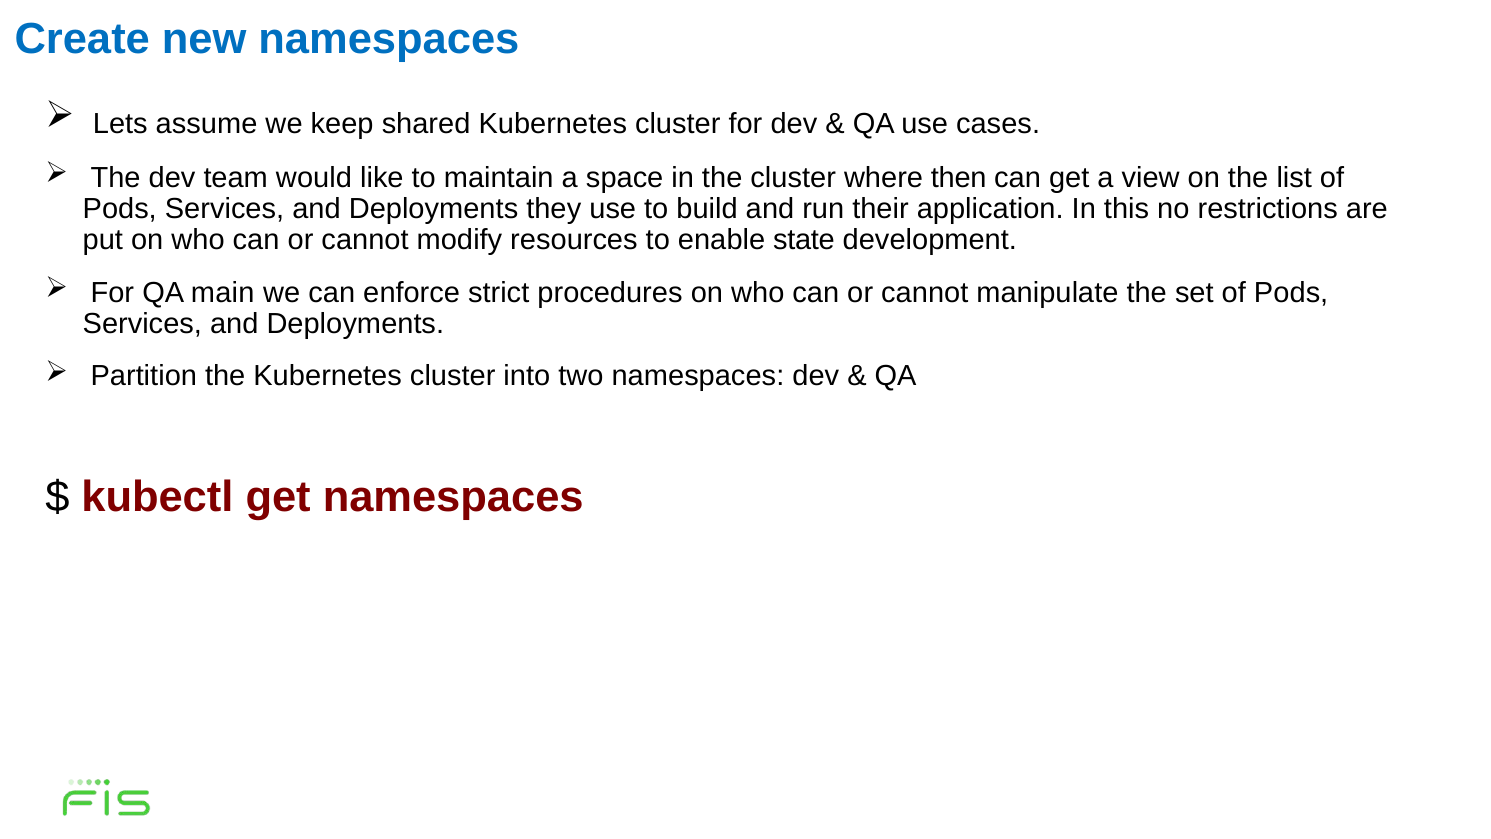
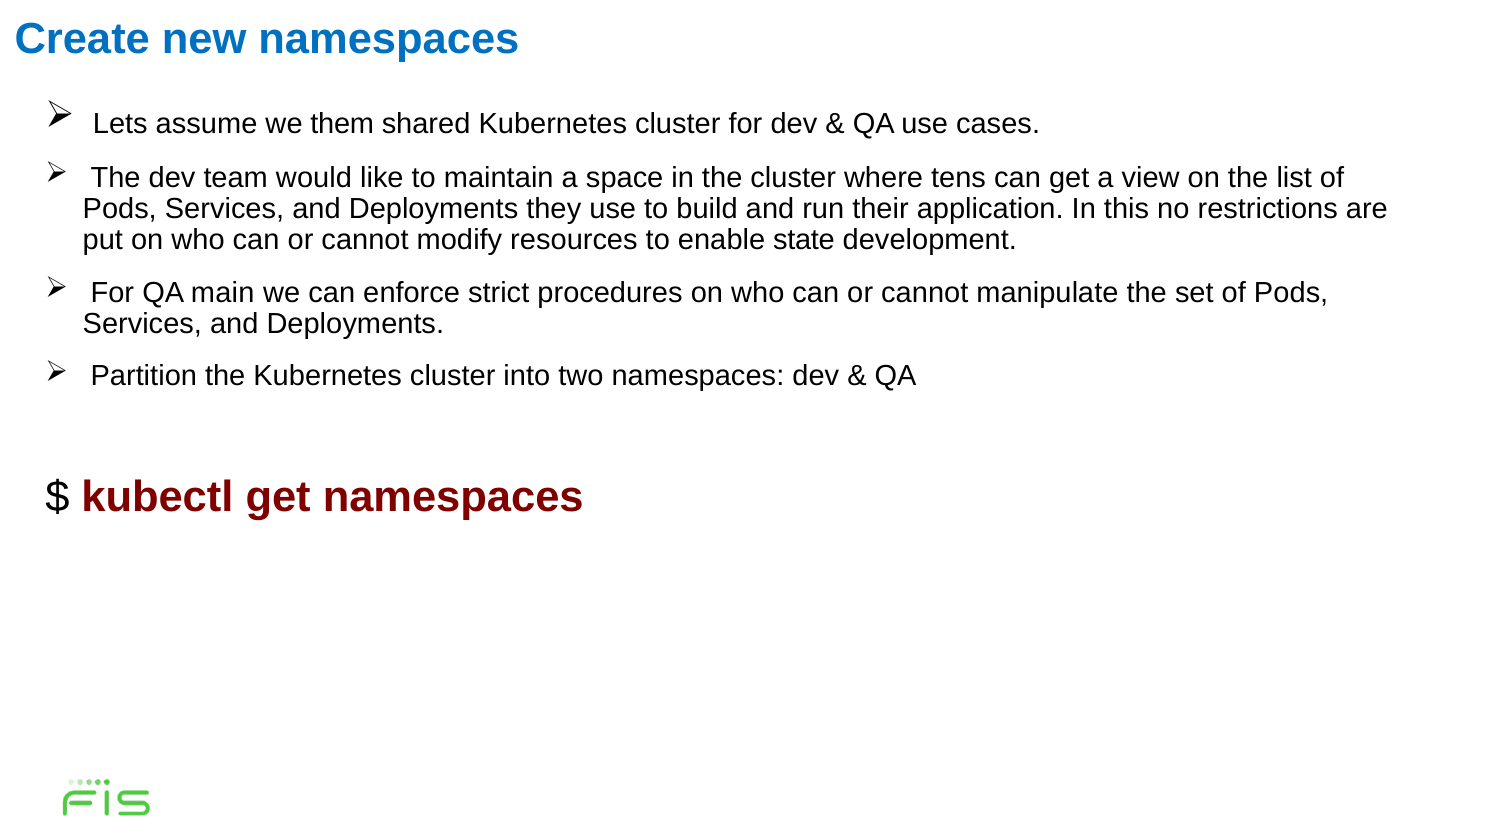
keep: keep -> them
then: then -> tens
